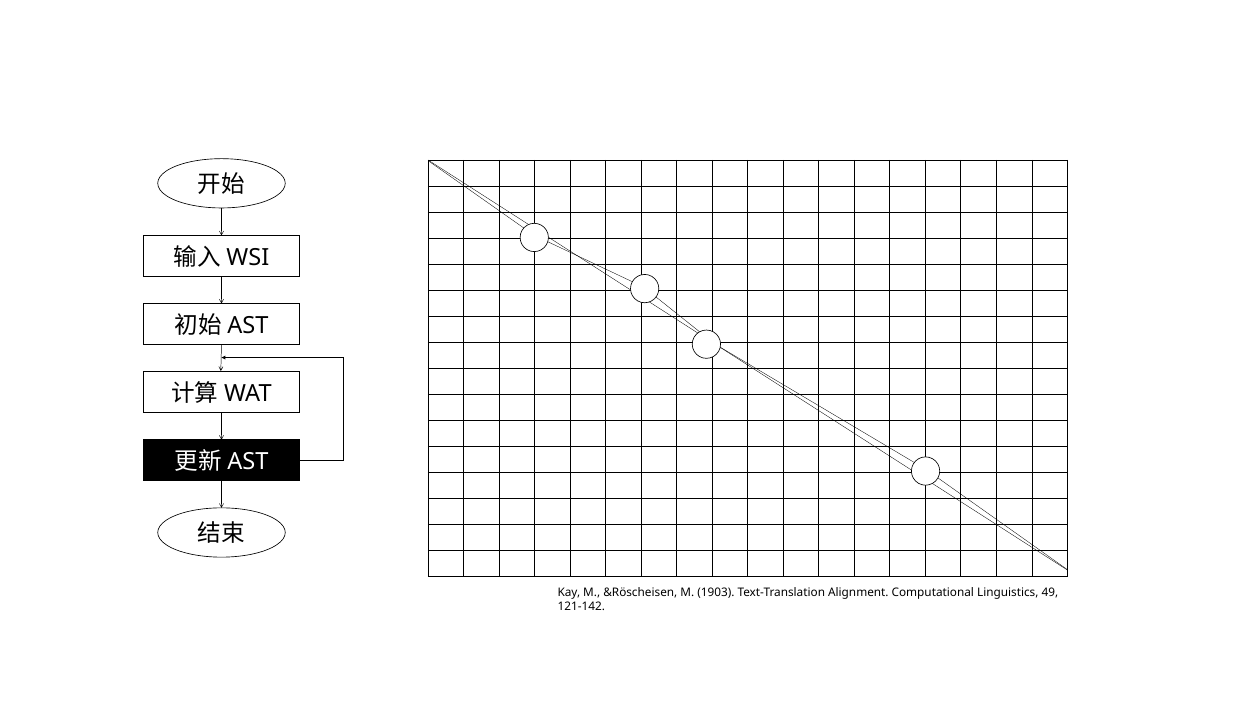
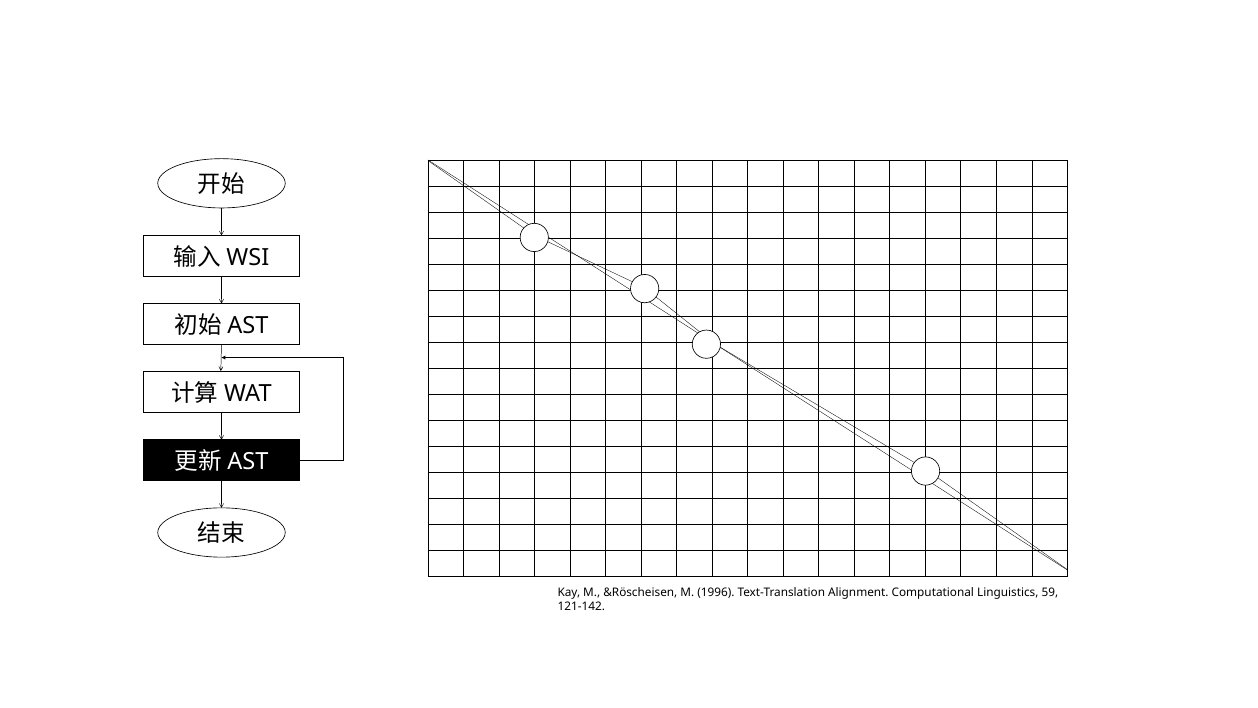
1903: 1903 -> 1996
49: 49 -> 59
